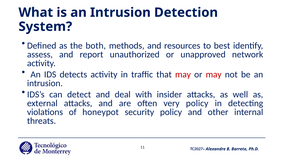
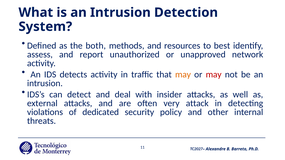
may at (183, 75) colour: red -> orange
very policy: policy -> attack
honeypot: honeypot -> dedicated
